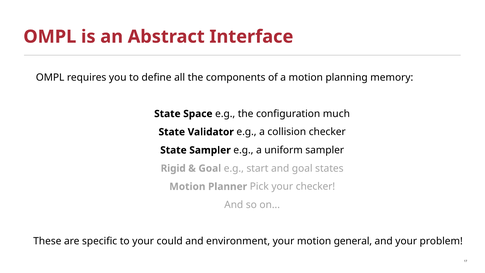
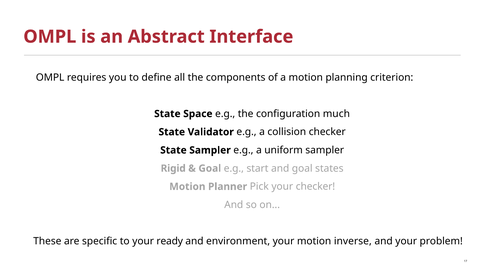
memory: memory -> criterion
could: could -> ready
general: general -> inverse
